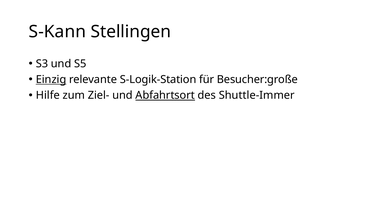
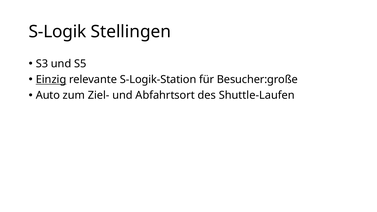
S-Kann: S-Kann -> S-Logik
Hilfe: Hilfe -> Auto
Abfahrtsort underline: present -> none
Shuttle-Immer: Shuttle-Immer -> Shuttle-Laufen
